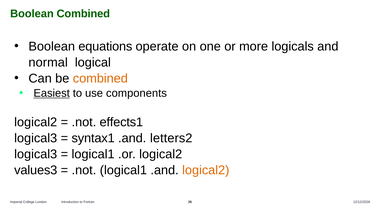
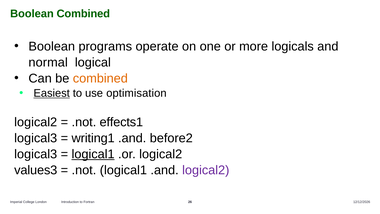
equations: equations -> programs
components: components -> optimisation
syntax1: syntax1 -> writing1
letters2: letters2 -> before2
logical1 at (93, 154) underline: none -> present
logical2 at (206, 170) colour: orange -> purple
